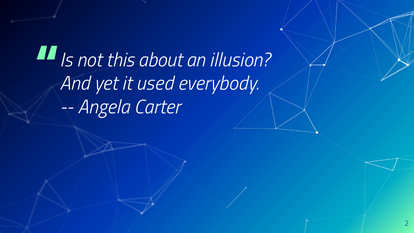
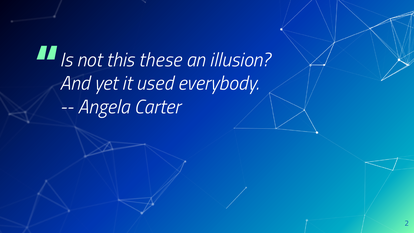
about: about -> these
